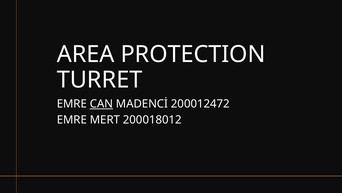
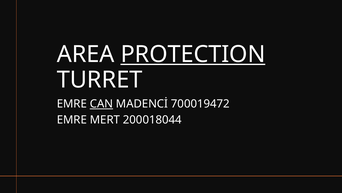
PROTECTION underline: none -> present
200012472: 200012472 -> 700019472
200018012: 200018012 -> 200018044
